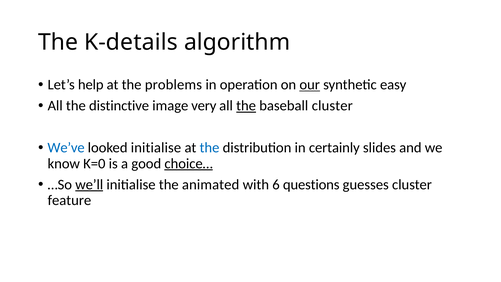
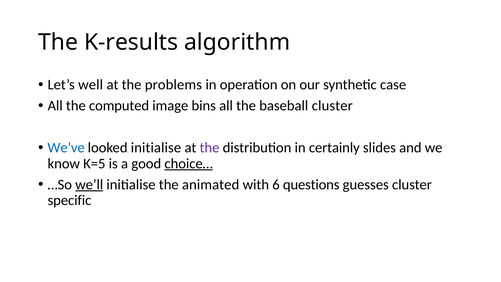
K-details: K-details -> K-results
help: help -> well
our underline: present -> none
easy: easy -> case
distinctive: distinctive -> computed
very: very -> bins
the at (246, 106) underline: present -> none
the at (210, 148) colour: blue -> purple
K=0: K=0 -> K=5
feature: feature -> specific
